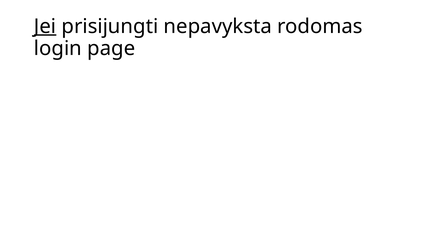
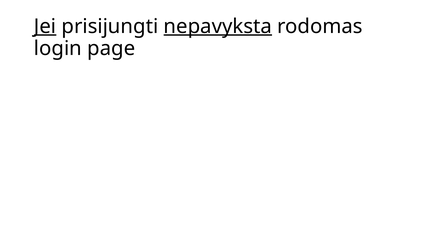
nepavyksta underline: none -> present
